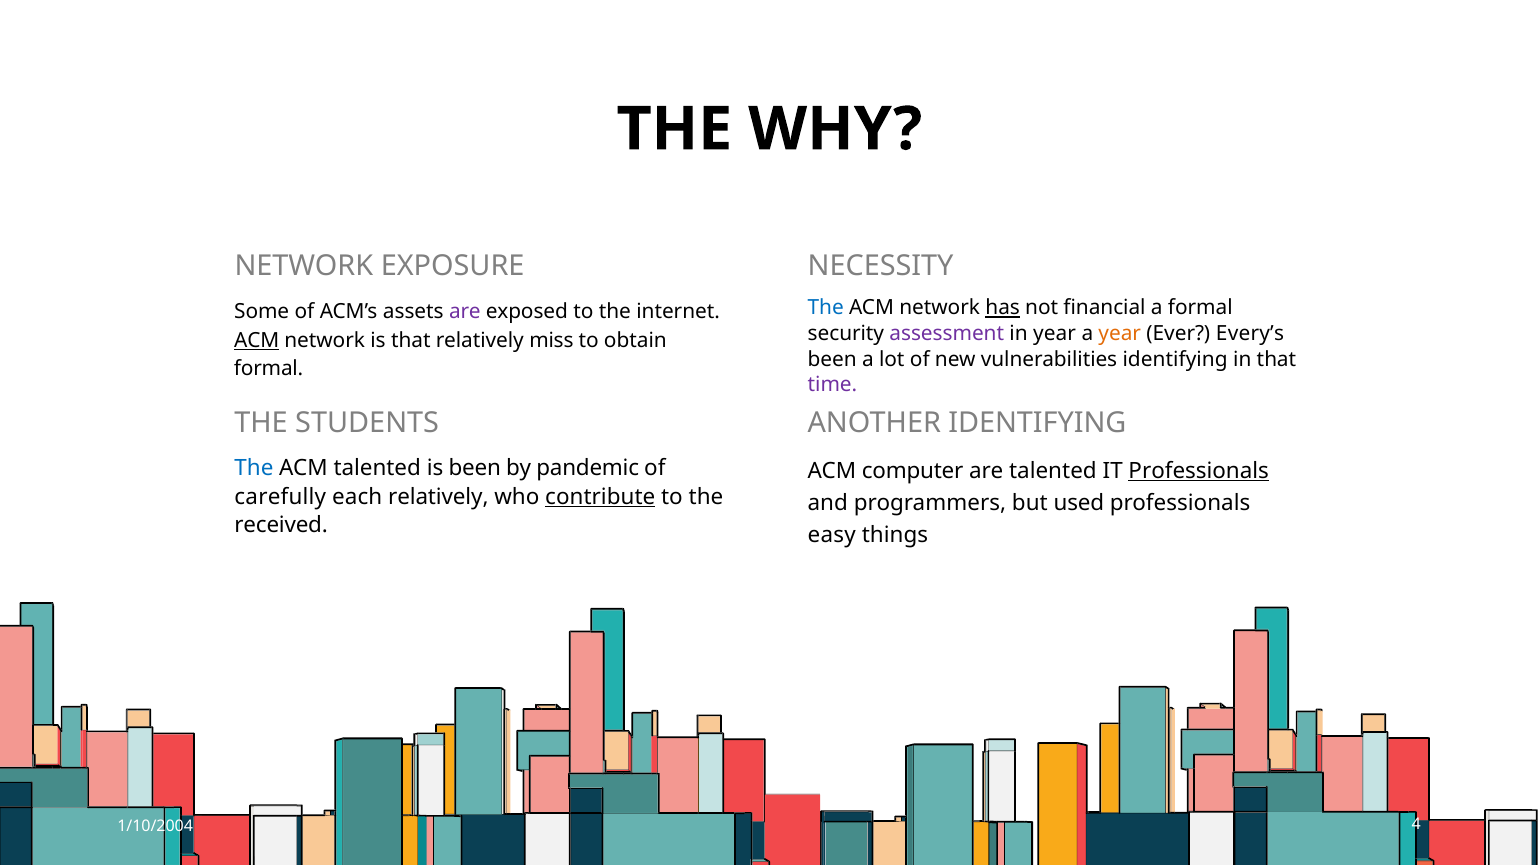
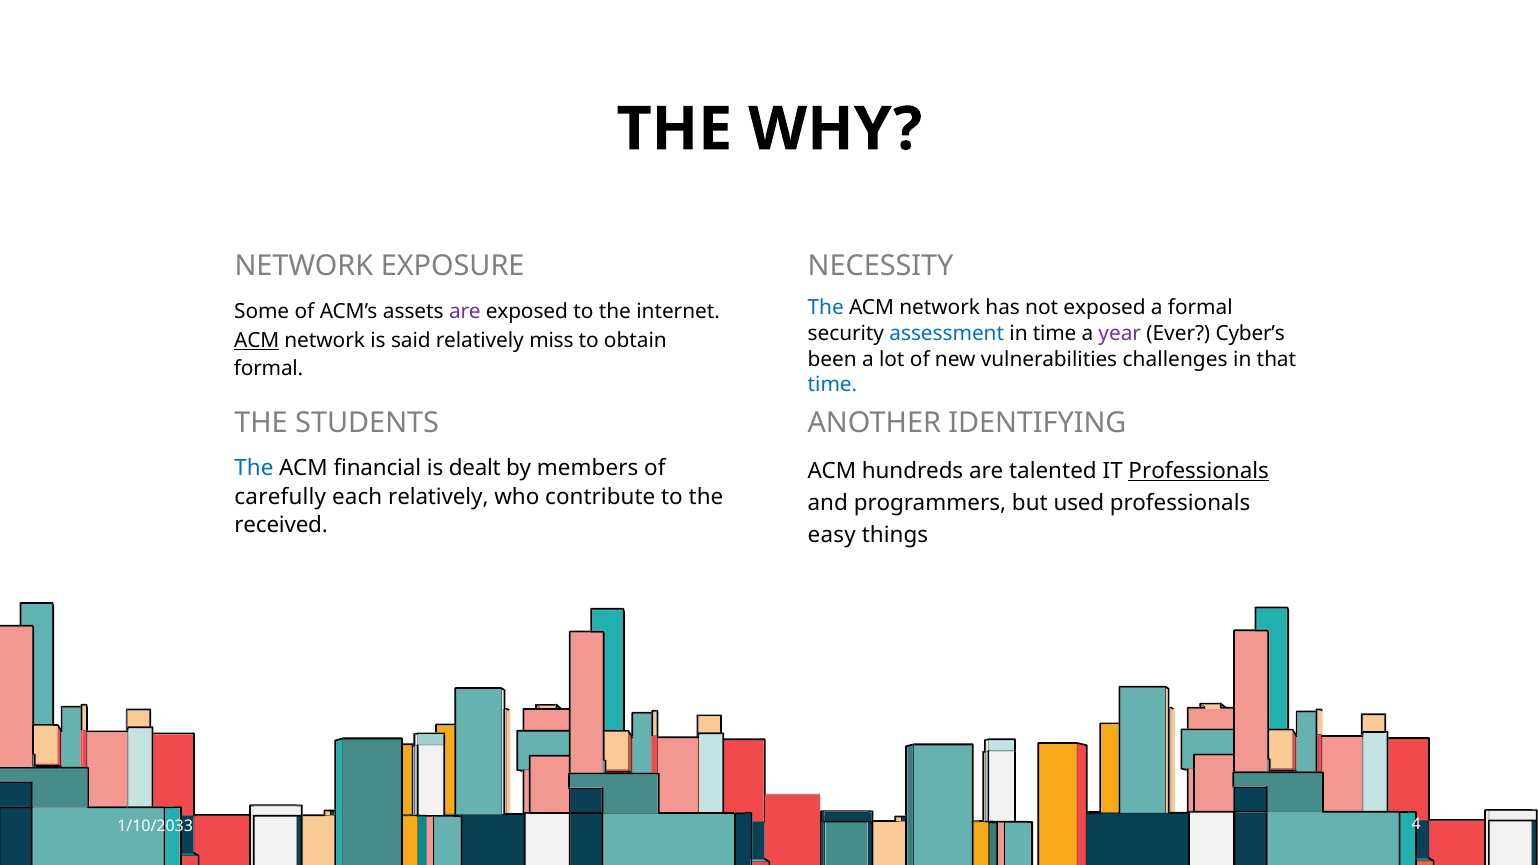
has underline: present -> none
not financial: financial -> exposed
assessment colour: purple -> blue
in year: year -> time
year at (1120, 334) colour: orange -> purple
Every’s: Every’s -> Cyber’s
is that: that -> said
vulnerabilities identifying: identifying -> challenges
time at (832, 385) colour: purple -> blue
ACM talented: talented -> financial
is been: been -> dealt
pandemic: pandemic -> members
computer: computer -> hundreds
contribute underline: present -> none
1/10/2004: 1/10/2004 -> 1/10/2033
